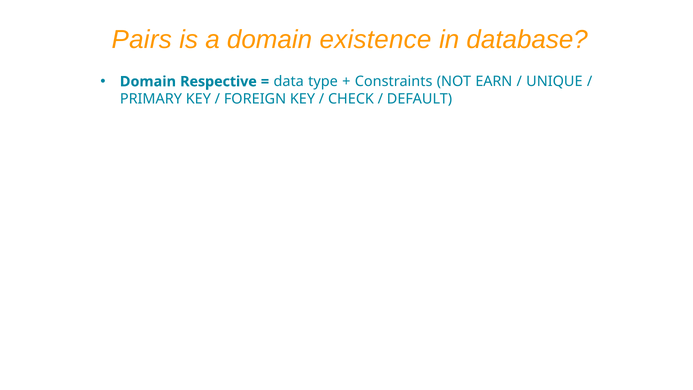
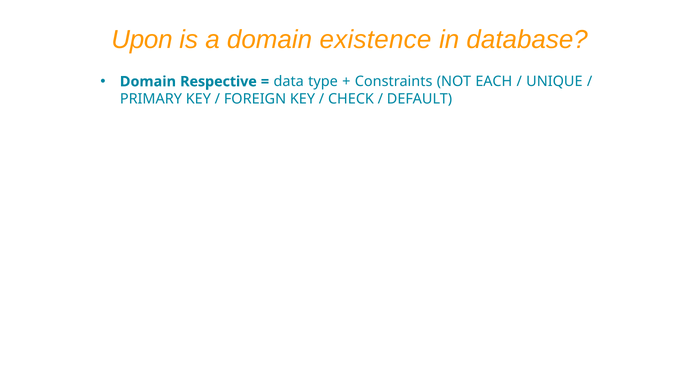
Pairs: Pairs -> Upon
EARN: EARN -> EACH
